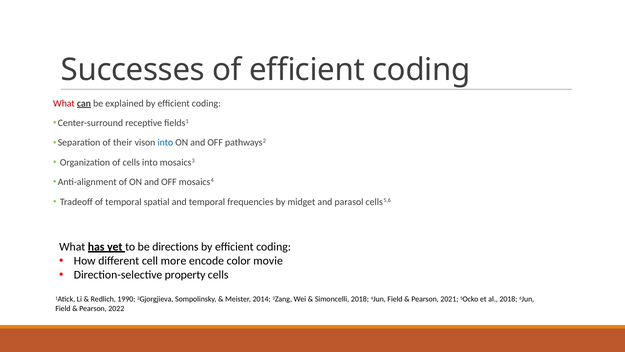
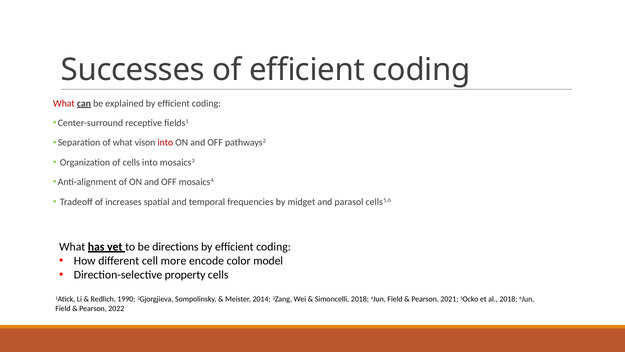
of their: their -> what
into at (165, 143) colour: blue -> red
of temporal: temporal -> increases
movie: movie -> model
